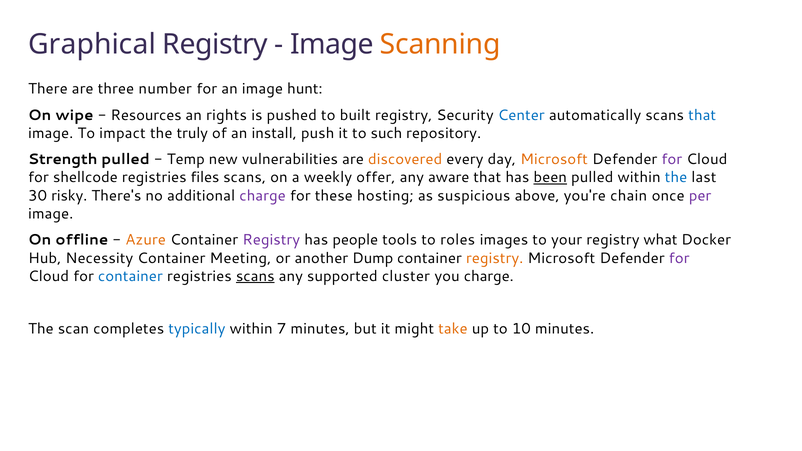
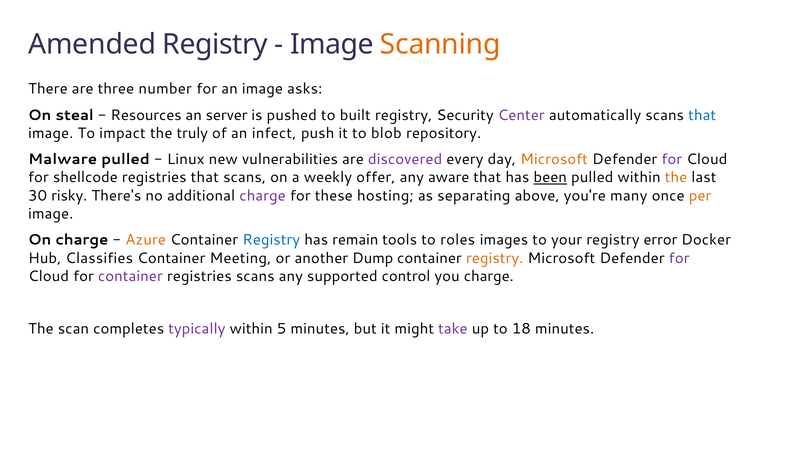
Graphical: Graphical -> Amended
hunt: hunt -> asks
wipe: wipe -> steal
rights: rights -> server
Center colour: blue -> purple
install: install -> infect
such: such -> blob
Strength: Strength -> Malware
Temp: Temp -> Linux
discovered colour: orange -> purple
registries files: files -> that
the at (676, 178) colour: blue -> orange
suspicious: suspicious -> separating
chain: chain -> many
per colour: purple -> orange
On offline: offline -> charge
Registry at (271, 240) colour: purple -> blue
people: people -> remain
what: what -> error
Necessity: Necessity -> Classifies
container at (130, 276) colour: blue -> purple
scans at (255, 276) underline: present -> none
cluster: cluster -> control
typically colour: blue -> purple
7: 7 -> 5
take colour: orange -> purple
10: 10 -> 18
